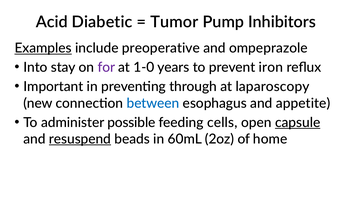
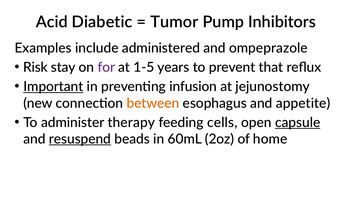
Examples underline: present -> none
preoperative: preoperative -> administered
Into: Into -> Risk
1-0: 1-0 -> 1-5
iron: iron -> that
Important underline: none -> present
through: through -> infusion
laparoscopy: laparoscopy -> jejunostomy
between colour: blue -> orange
possible: possible -> therapy
